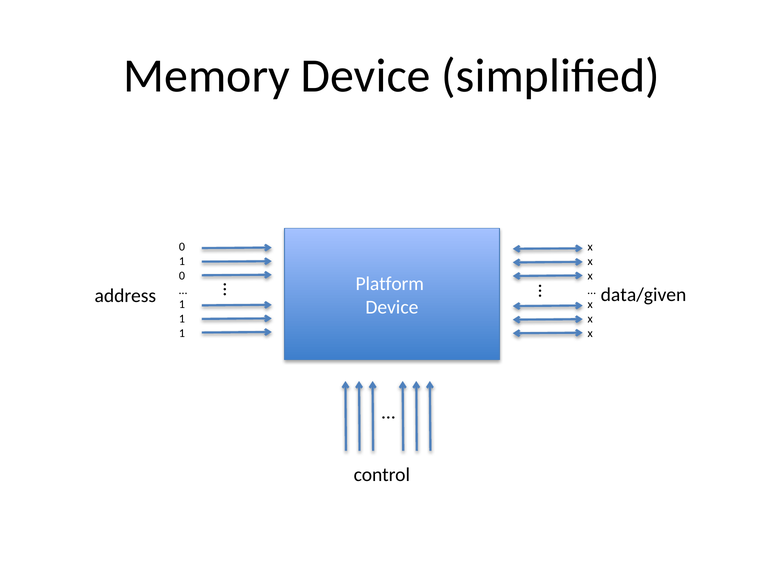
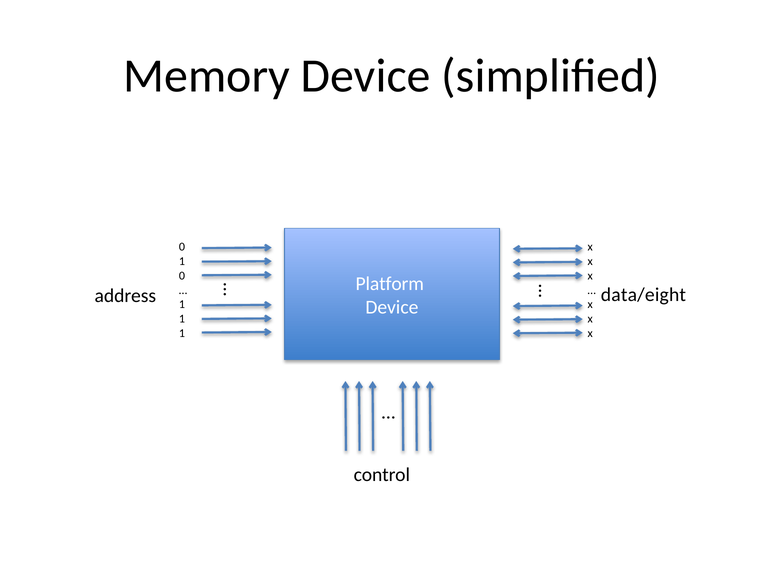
data/given: data/given -> data/eight
